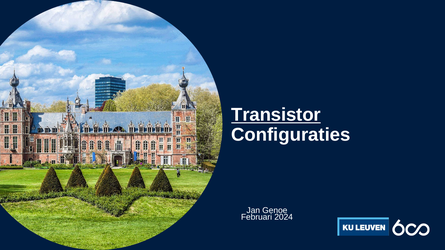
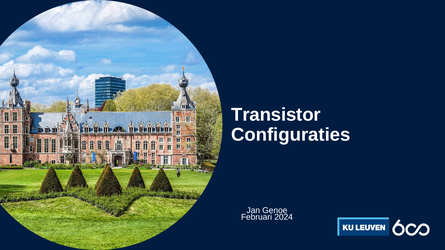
Transistor underline: present -> none
